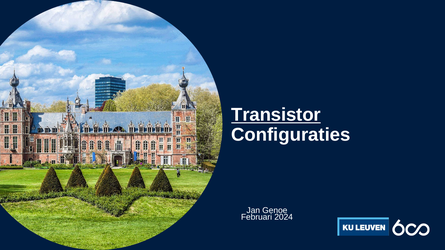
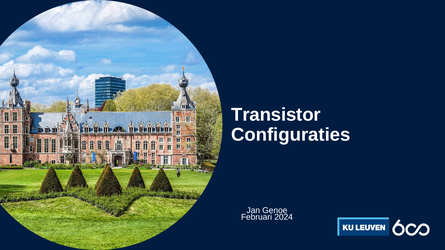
Transistor underline: present -> none
